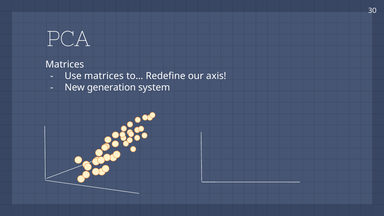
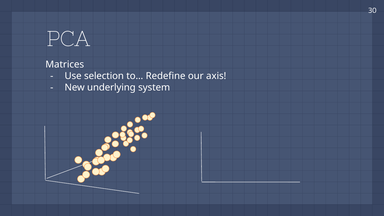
Use matrices: matrices -> selection
generation: generation -> underlying
